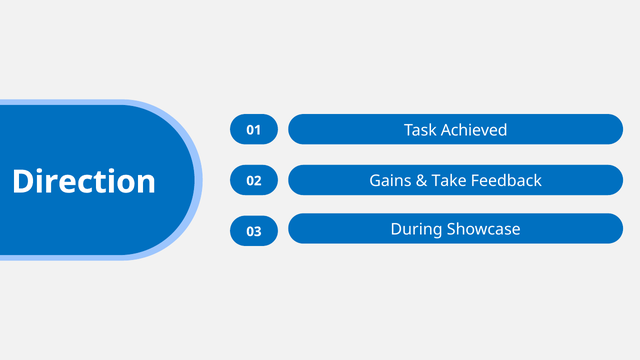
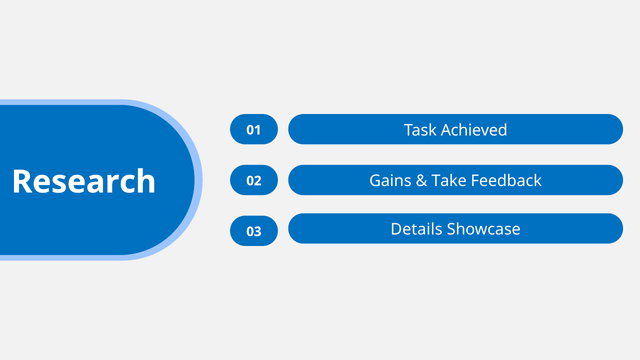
Direction: Direction -> Research
During: During -> Details
